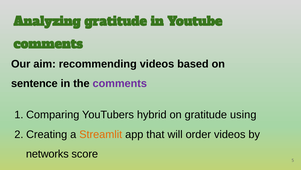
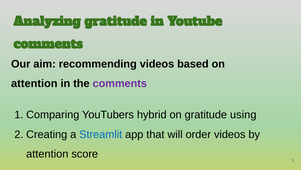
sentence at (34, 83): sentence -> attention
Streamlit colour: orange -> blue
networks at (47, 154): networks -> attention
